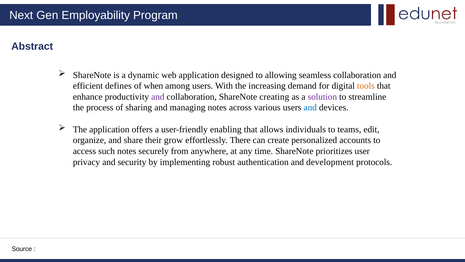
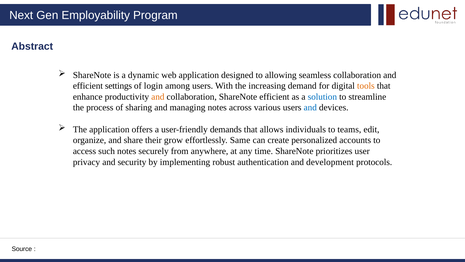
defines: defines -> settings
when: when -> login
and at (158, 97) colour: purple -> orange
ShareNote creating: creating -> efficient
solution colour: purple -> blue
enabling: enabling -> demands
There: There -> Same
